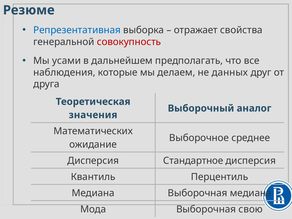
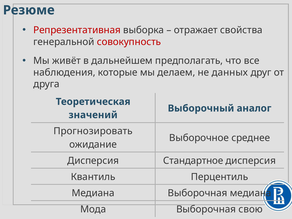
Репрезентативная colour: blue -> red
усами: усами -> живёт
значения: значения -> значений
Математических: Математических -> Прогнозировать
